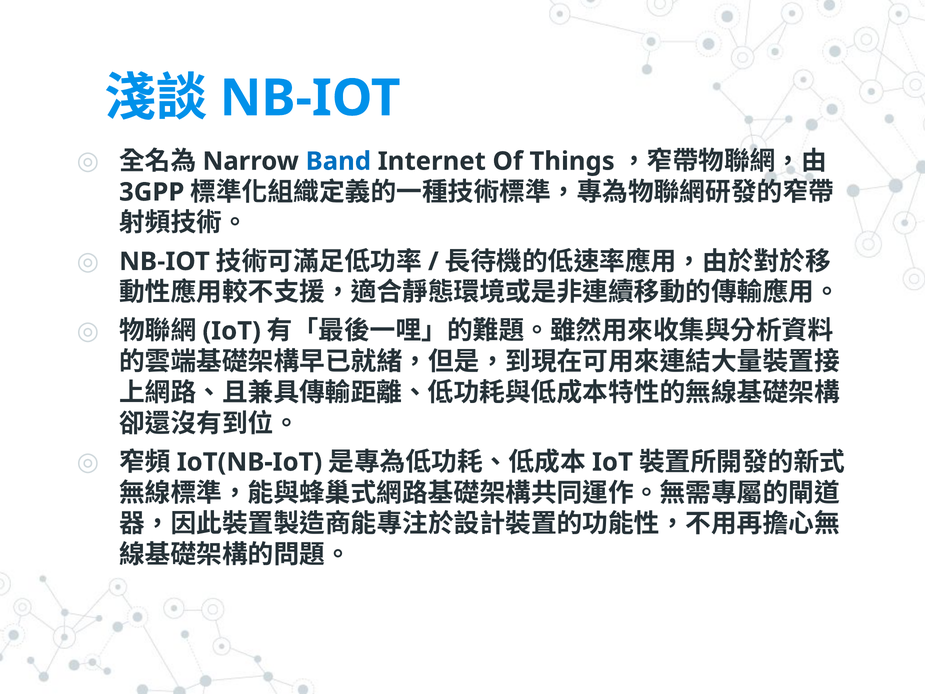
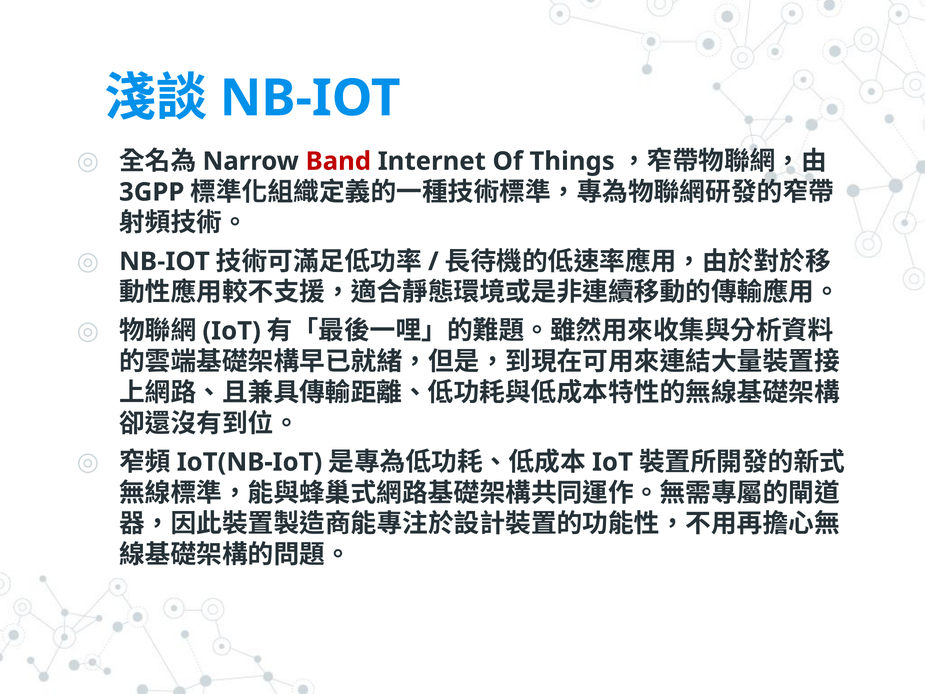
Band colour: blue -> red
